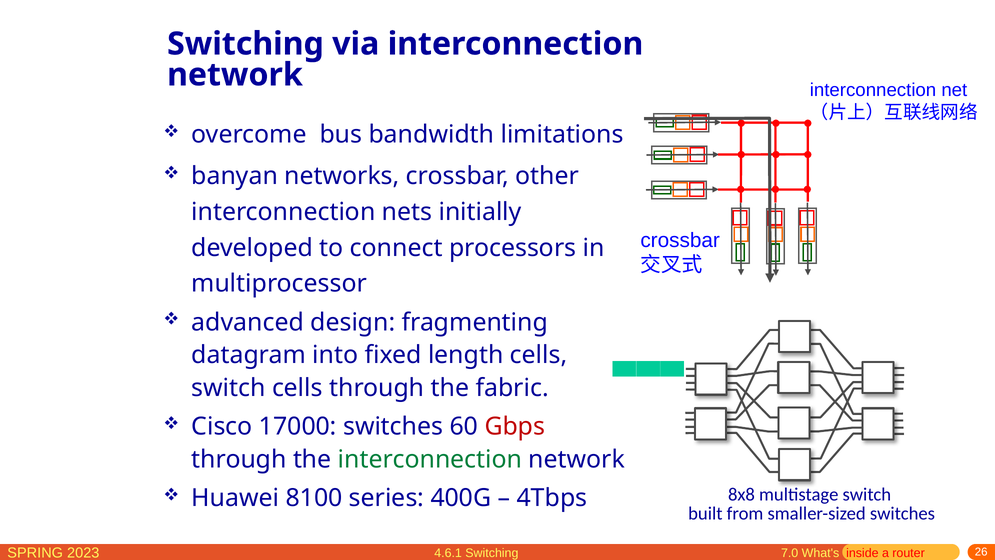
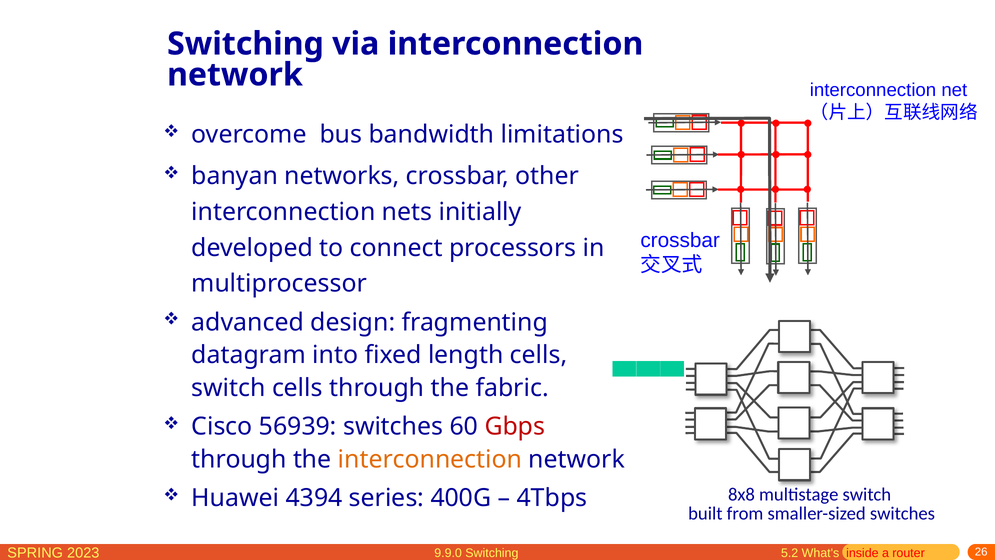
17000: 17000 -> 56939
interconnection at (430, 459) colour: green -> orange
8100: 8100 -> 4394
4.6.1: 4.6.1 -> 9.9.0
7.0: 7.0 -> 5.2
